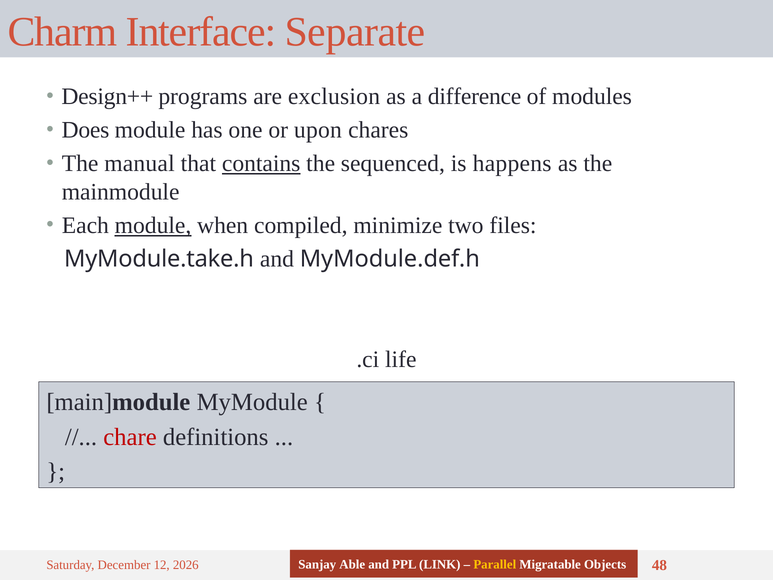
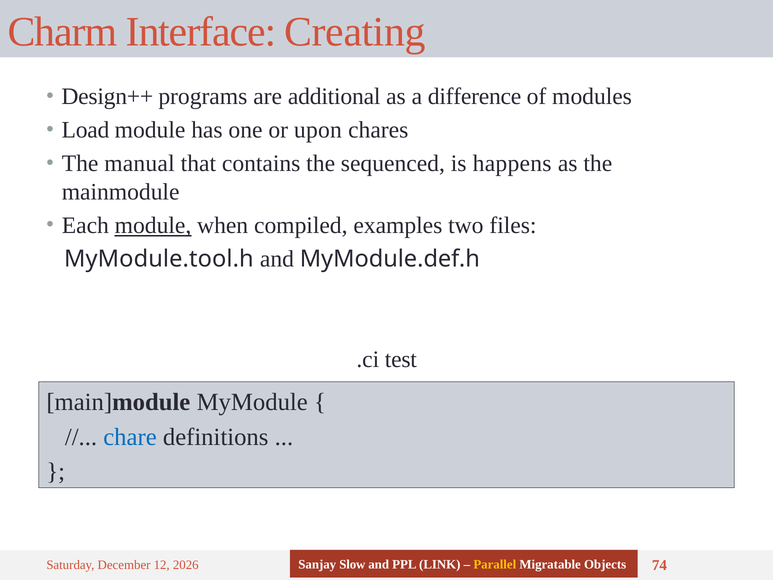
Separate: Separate -> Creating
exclusion: exclusion -> additional
Does: Does -> Load
contains underline: present -> none
minimize: minimize -> examples
MyModule.take.h: MyModule.take.h -> MyModule.tool.h
life: life -> test
chare colour: red -> blue
Able: Able -> Slow
48: 48 -> 74
